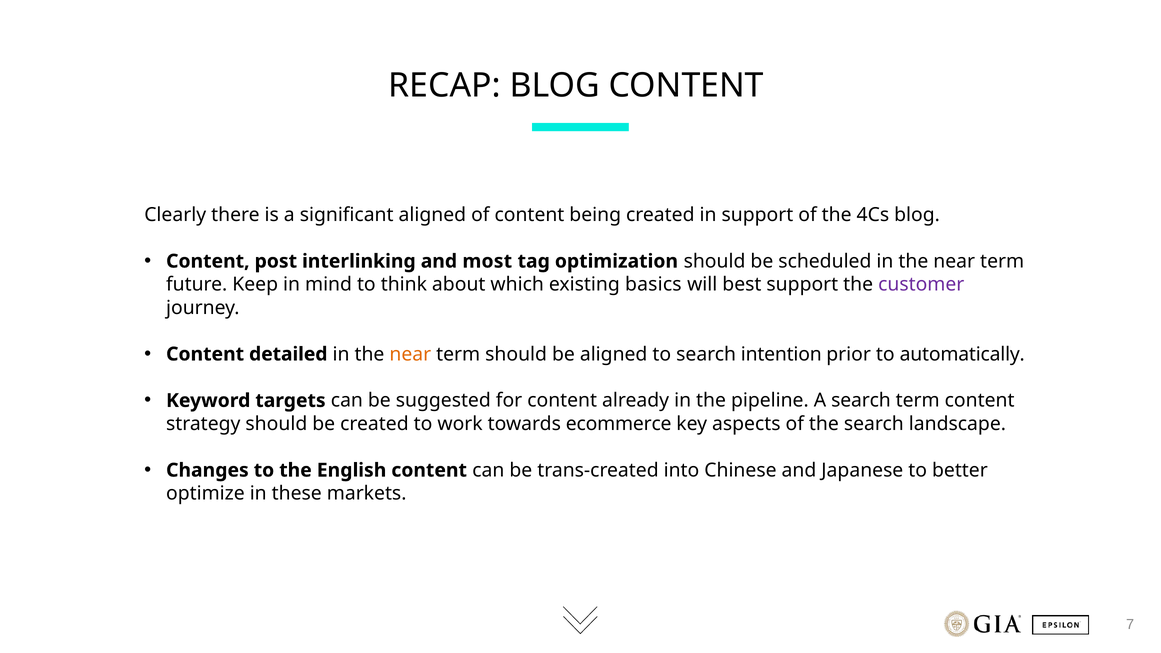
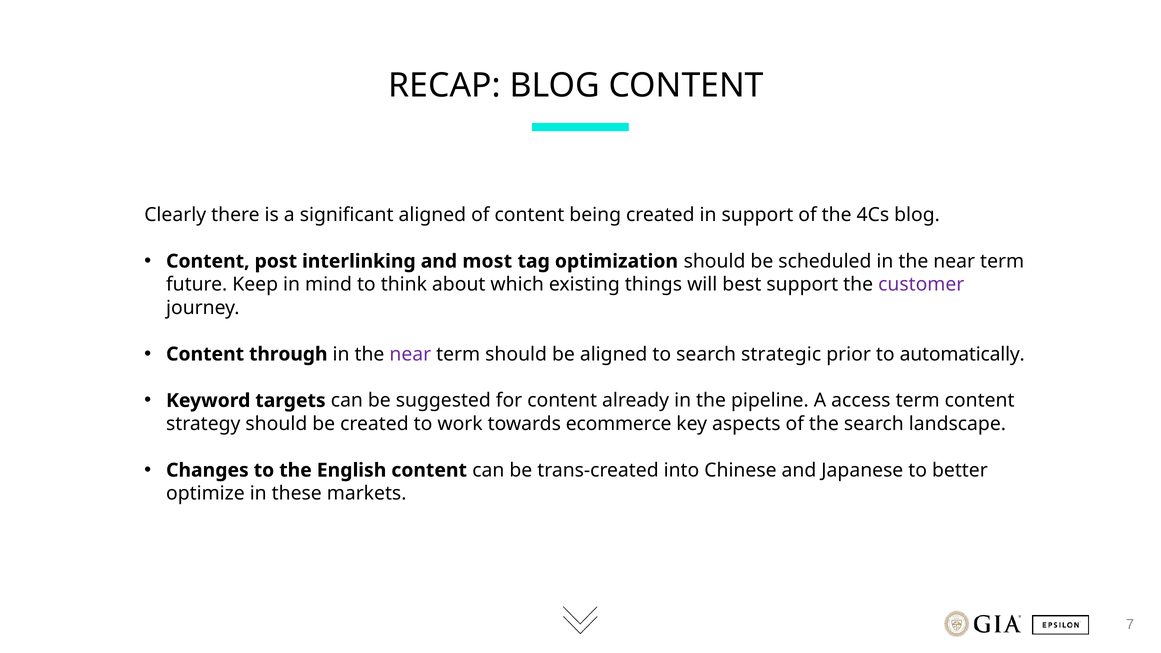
basics: basics -> things
detailed: detailed -> through
near at (410, 354) colour: orange -> purple
intention: intention -> strategic
A search: search -> access
